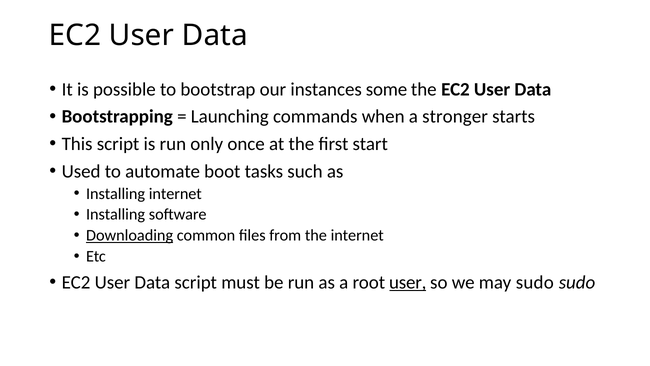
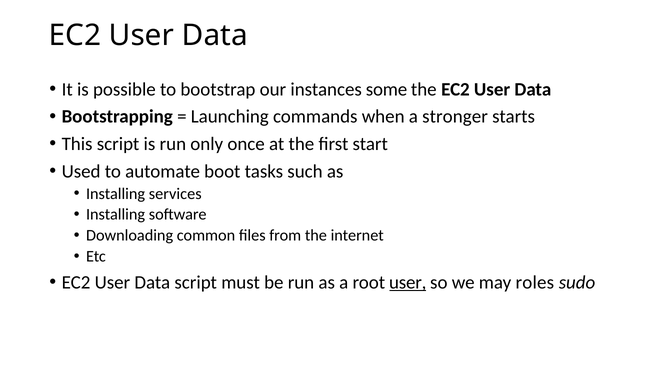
Installing internet: internet -> services
Downloading underline: present -> none
may sudo: sudo -> roles
